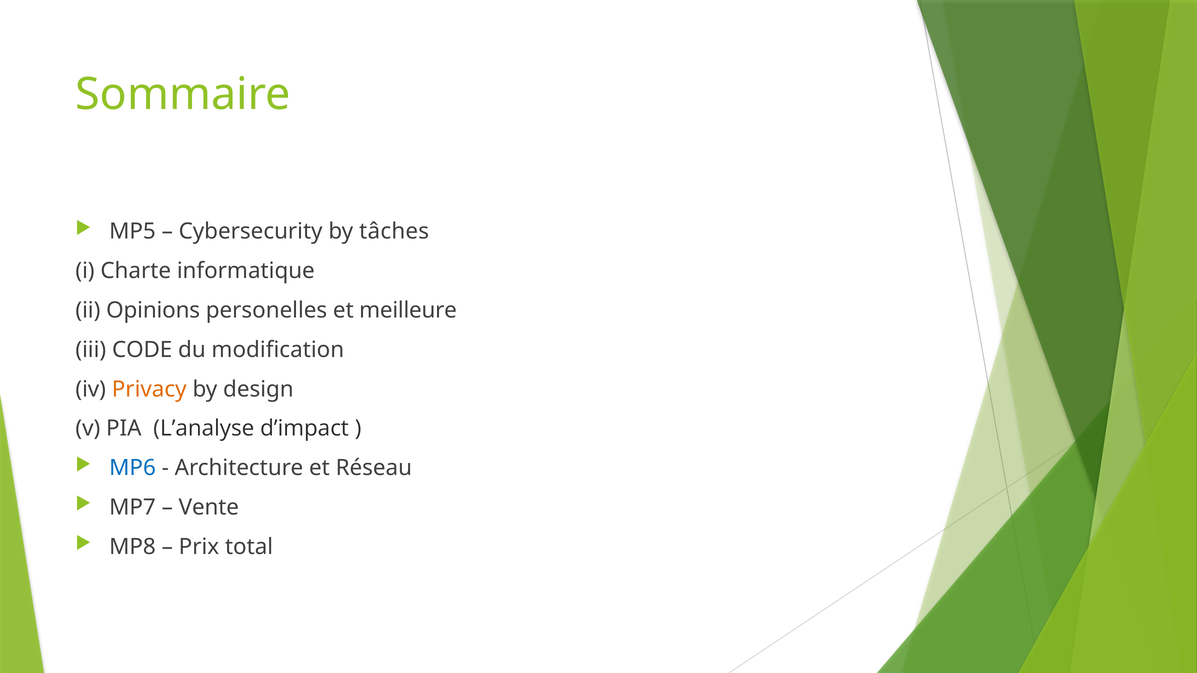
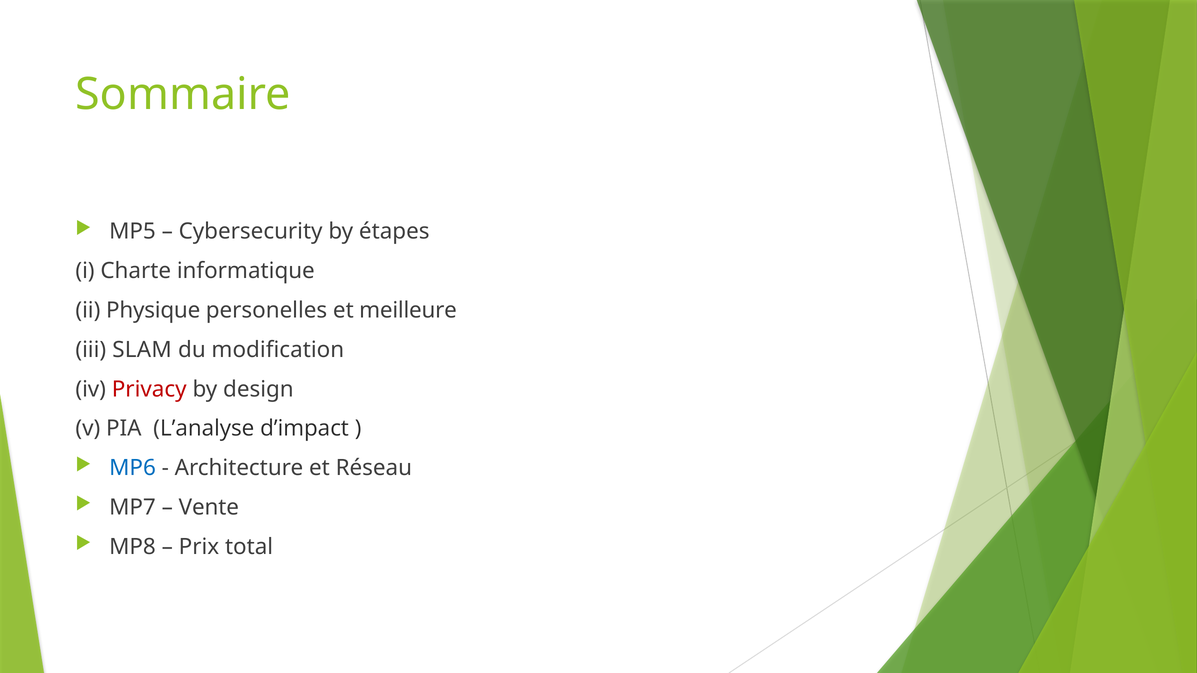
tâches: tâches -> étapes
Opinions: Opinions -> Physique
CODE: CODE -> SLAM
Privacy colour: orange -> red
